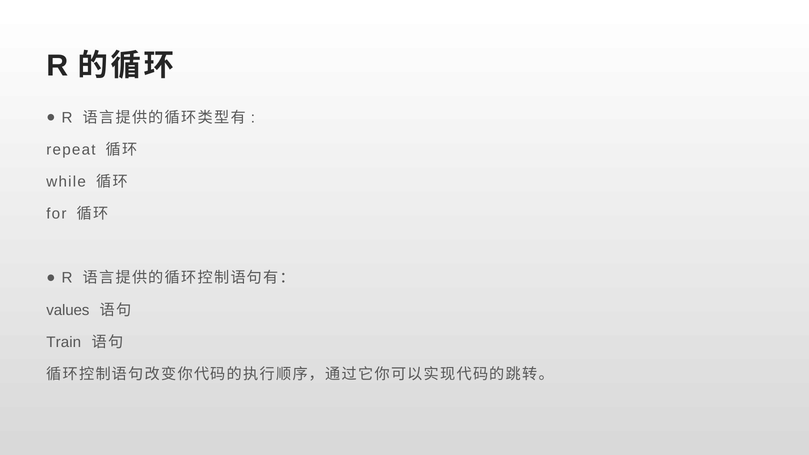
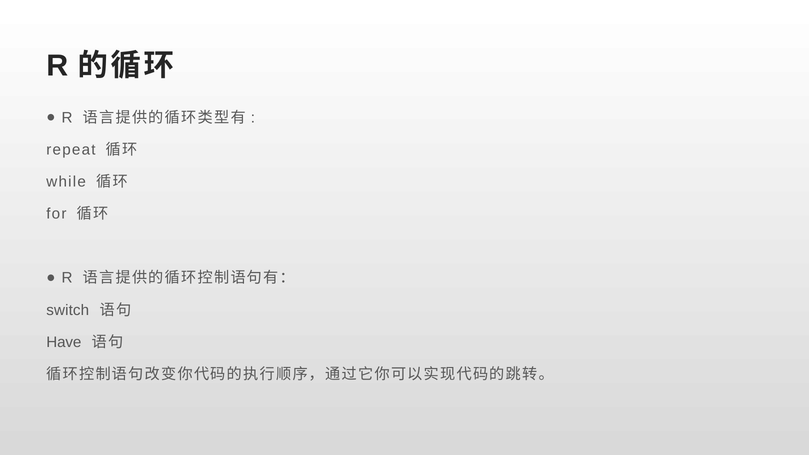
values: values -> switch
Train: Train -> Have
